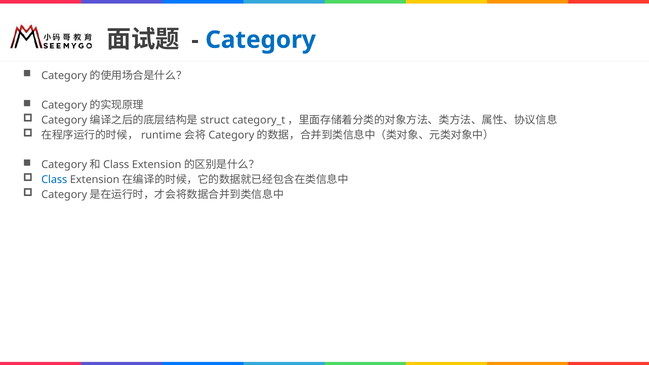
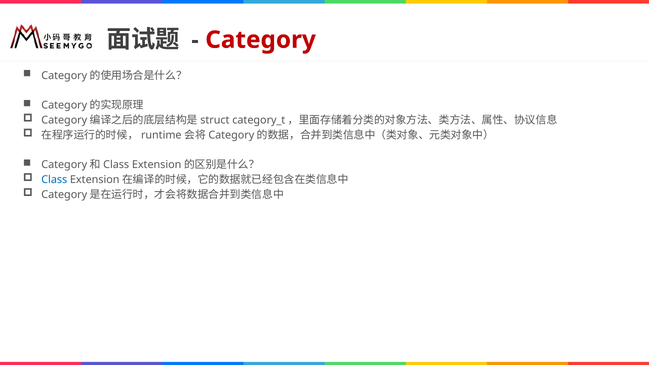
Category colour: blue -> red
